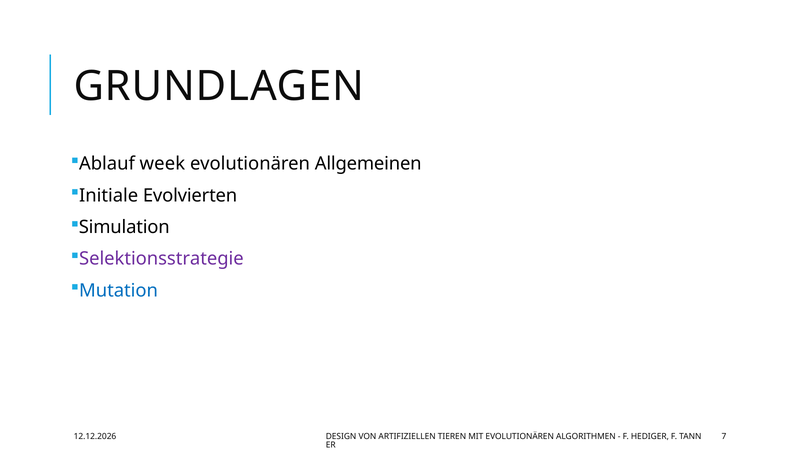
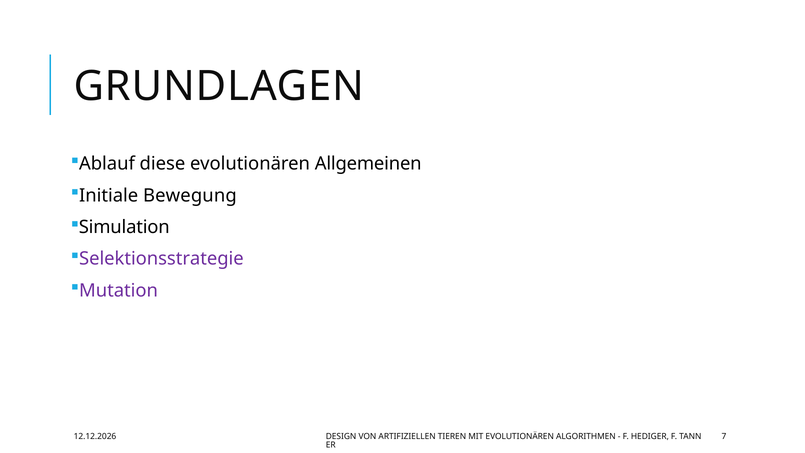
week: week -> diese
Evolvierten: Evolvierten -> Bewegung
Mutation colour: blue -> purple
